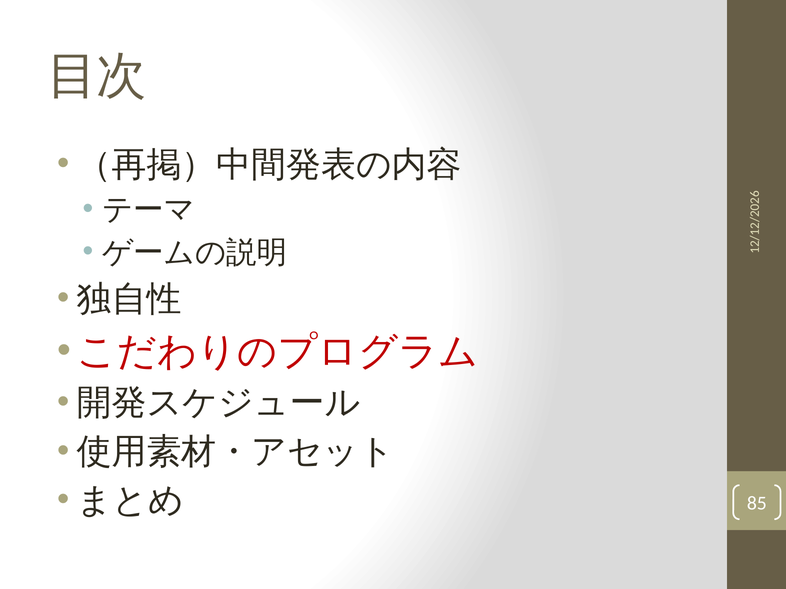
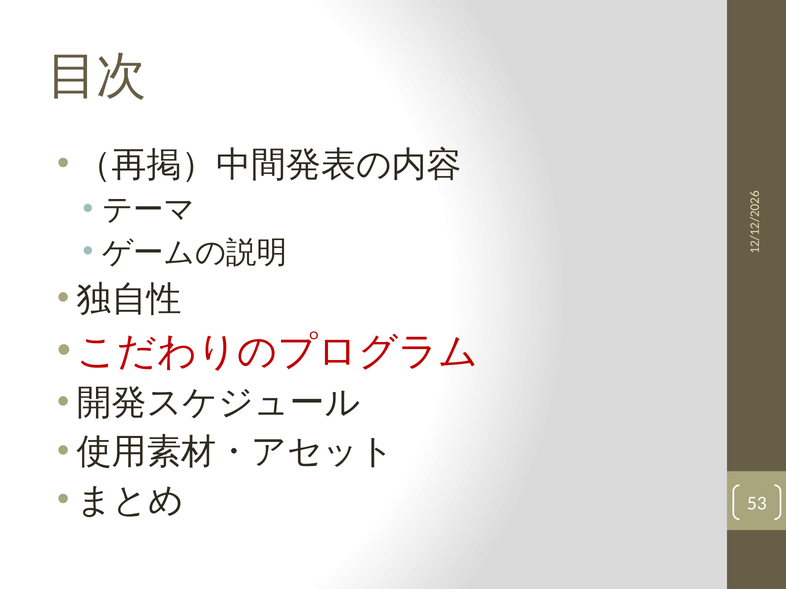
85: 85 -> 53
